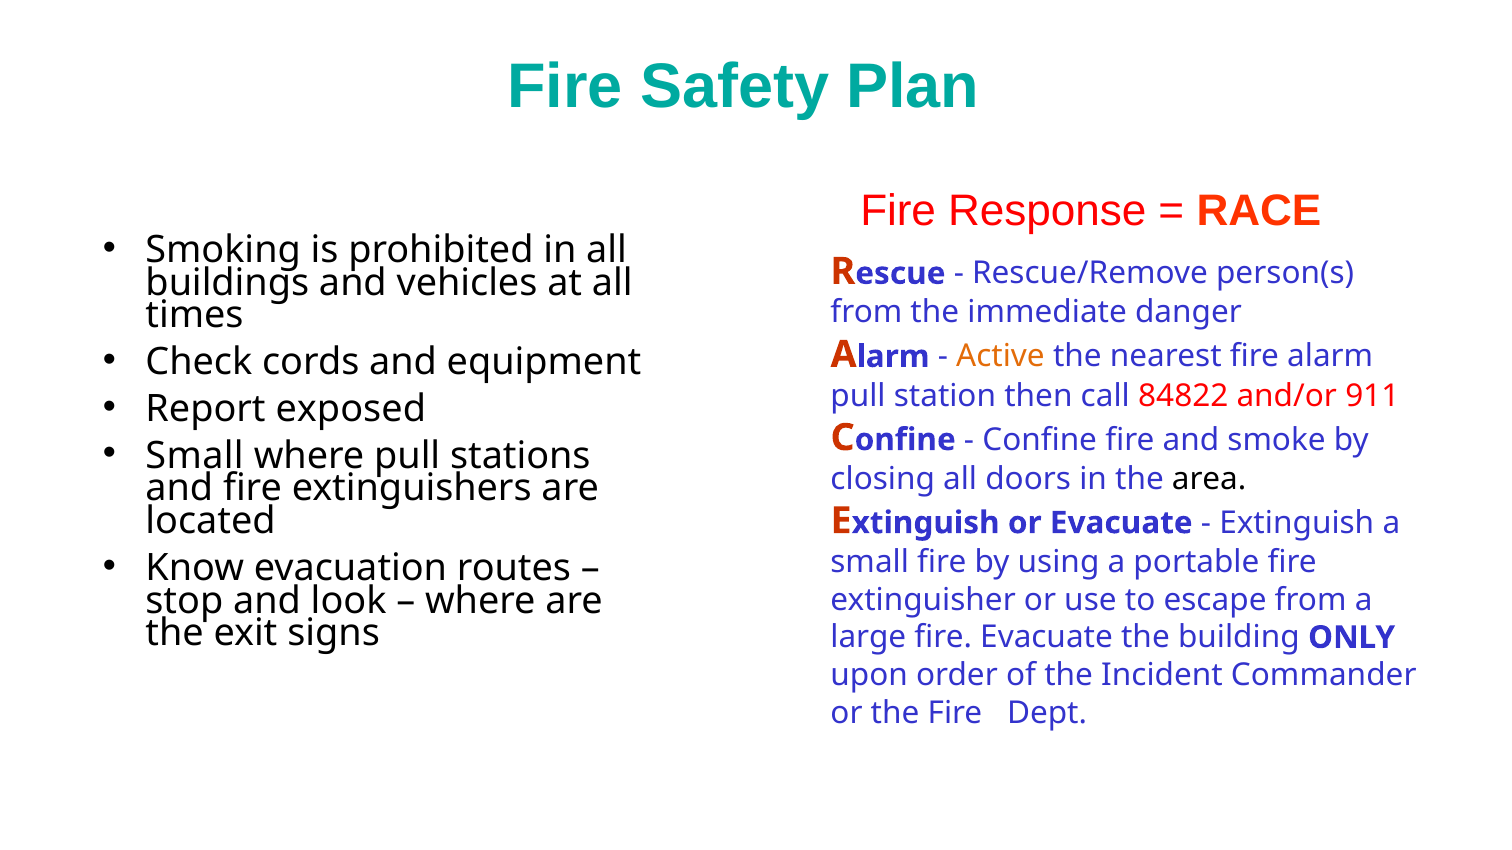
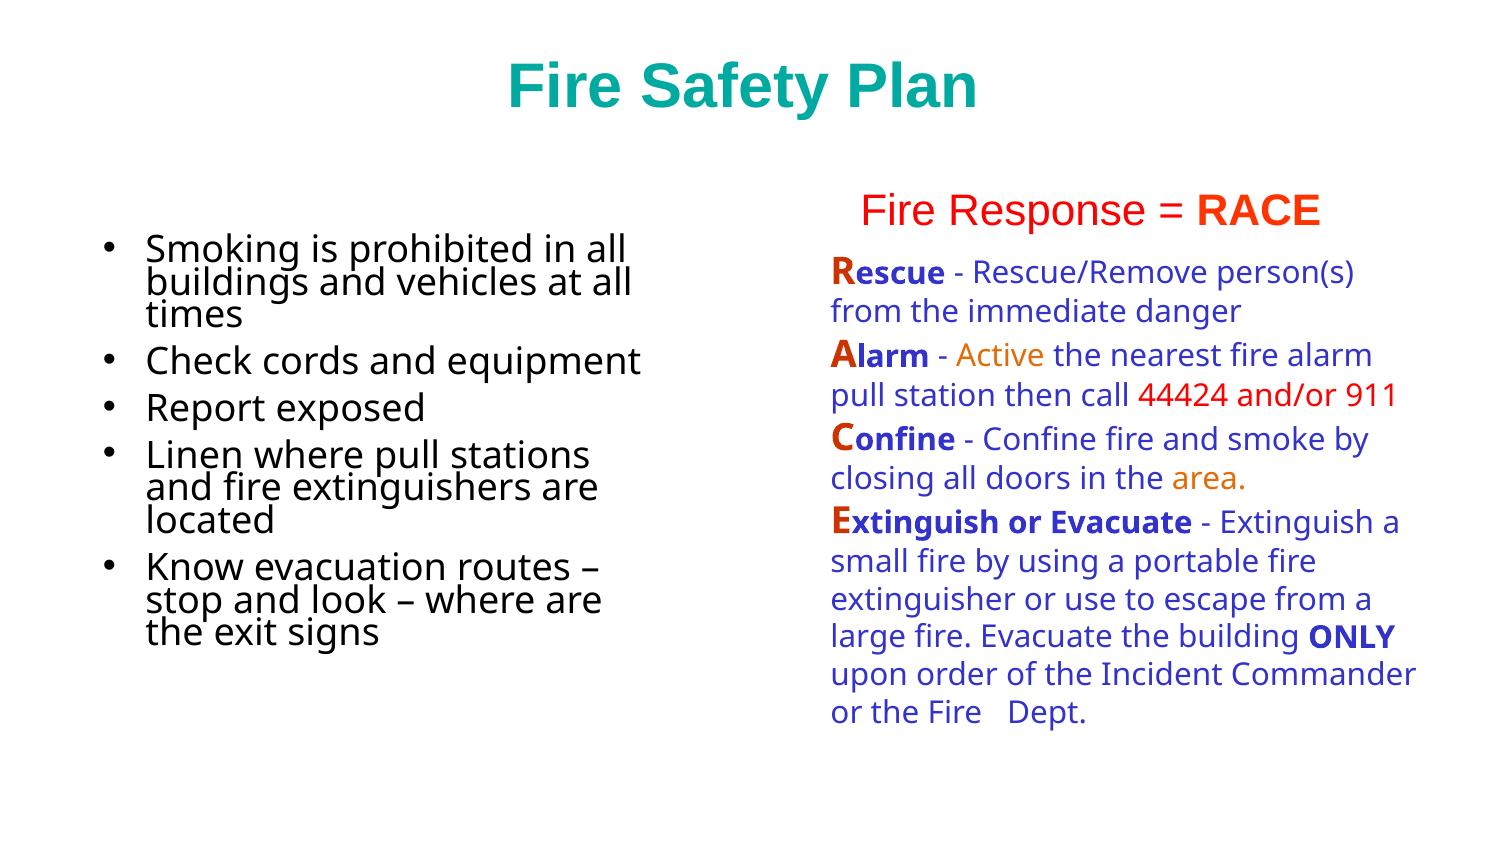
84822: 84822 -> 44424
Small at (195, 456): Small -> Linen
area colour: black -> orange
